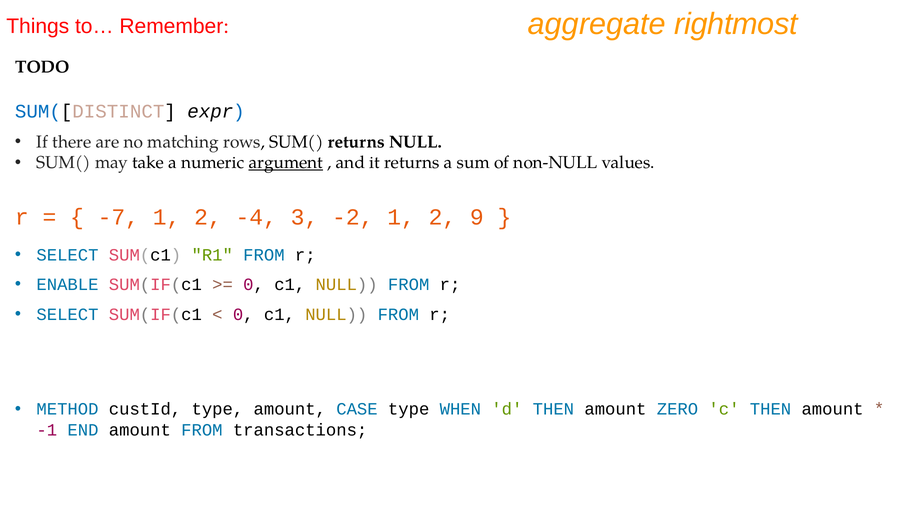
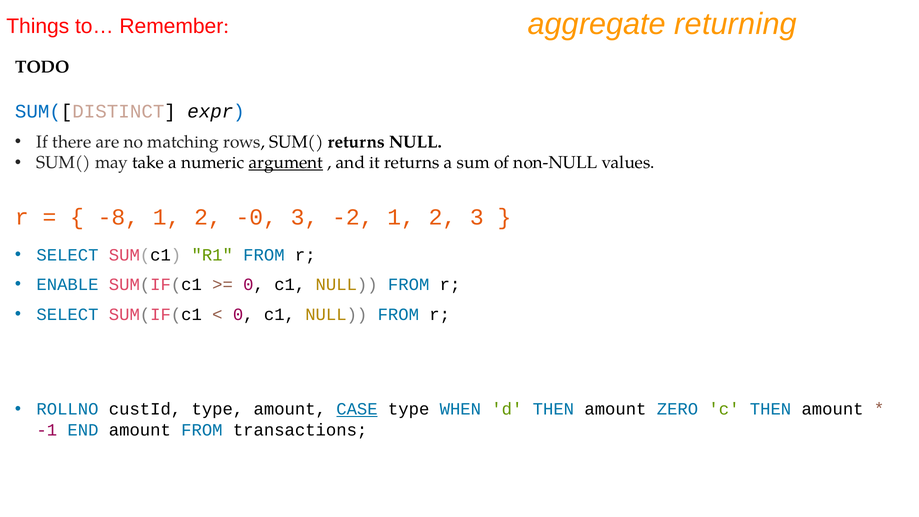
rightmost: rightmost -> returning
-7: -7 -> -8
-4: -4 -> -0
2 9: 9 -> 3
METHOD: METHOD -> ROLLNO
CASE underline: none -> present
